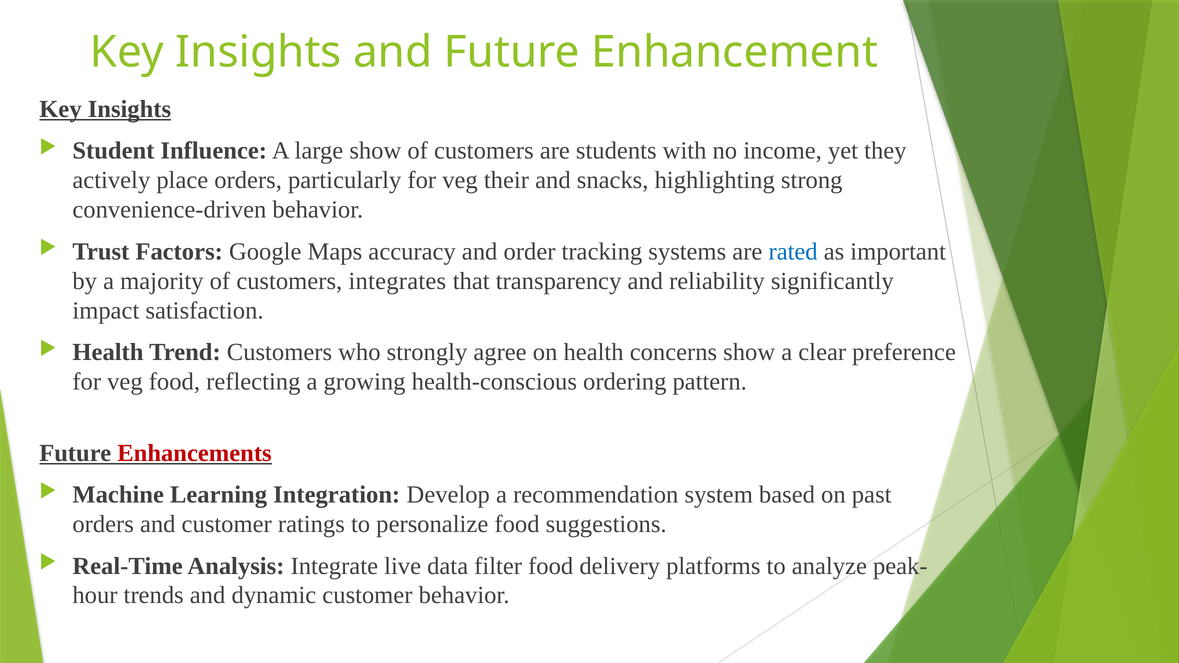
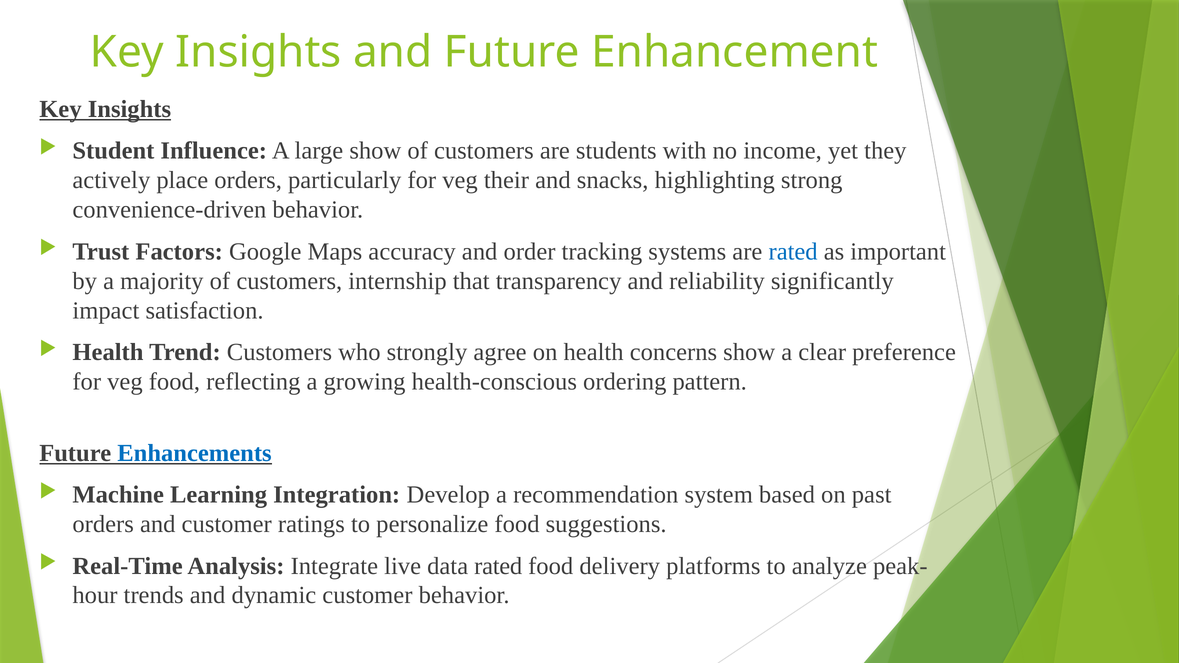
integrates: integrates -> internship
Enhancements colour: red -> blue
data filter: filter -> rated
